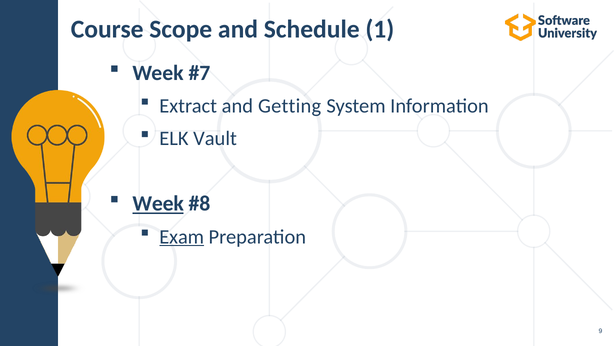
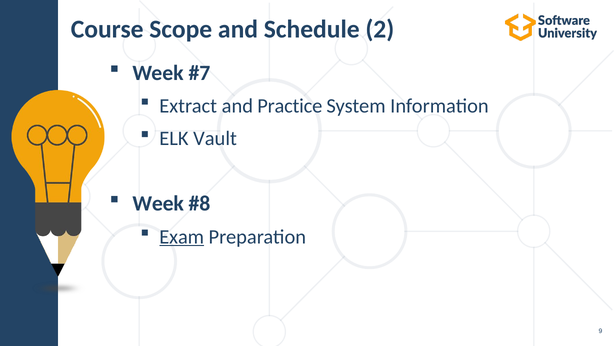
1: 1 -> 2
Getting: Getting -> Practice
Week at (158, 203) underline: present -> none
